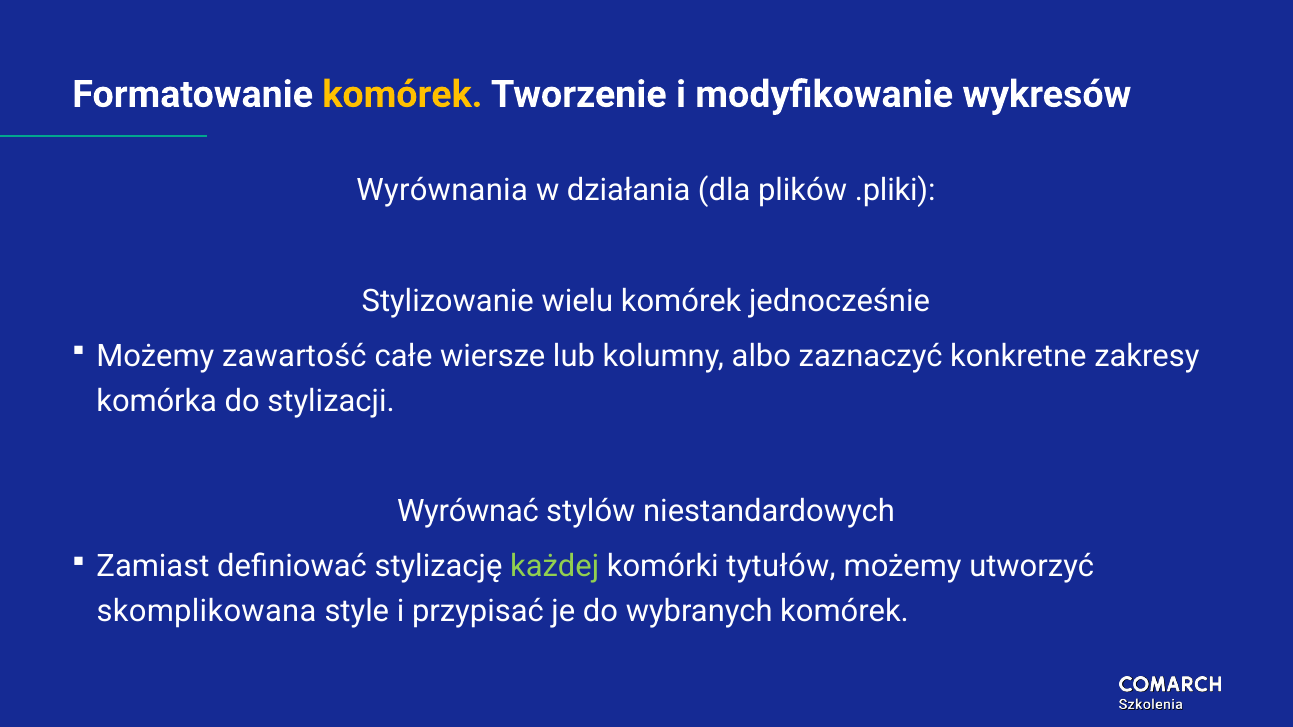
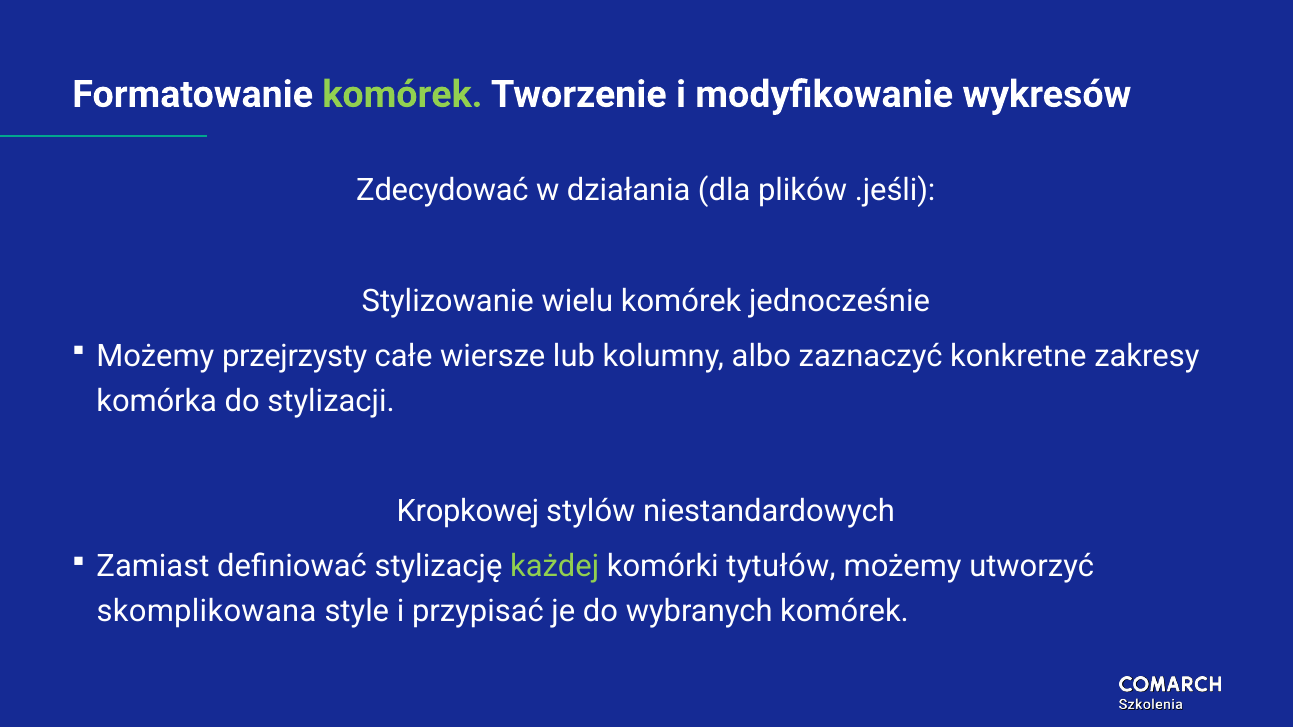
komórek at (402, 94) colour: yellow -> light green
Wyrównania: Wyrównania -> Zdecydować
.pliki: .pliki -> .jeśli
zawartość: zawartość -> przejrzysty
Wyrównać: Wyrównać -> Kropkowej
